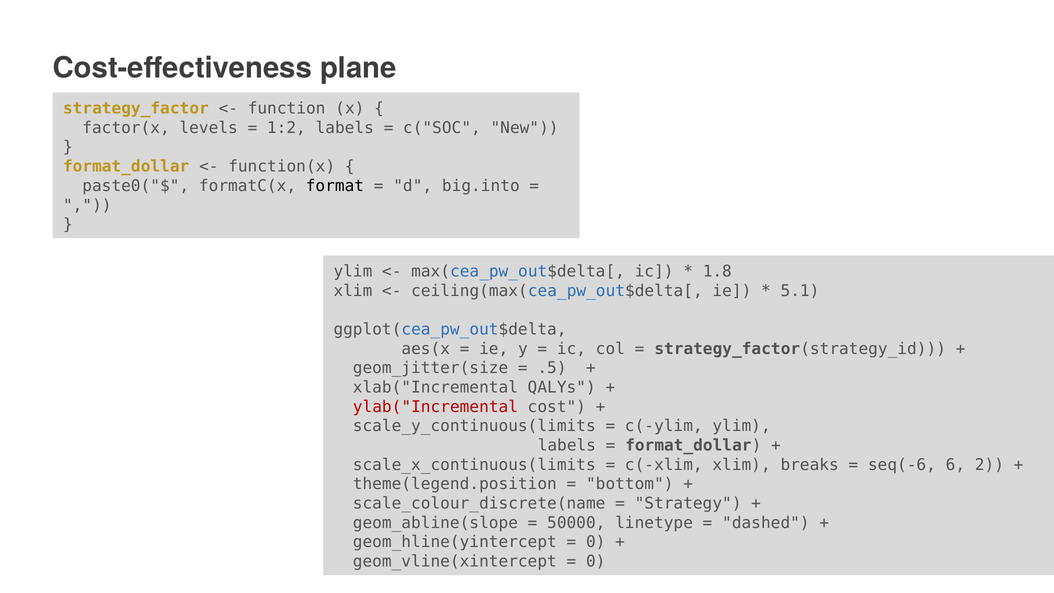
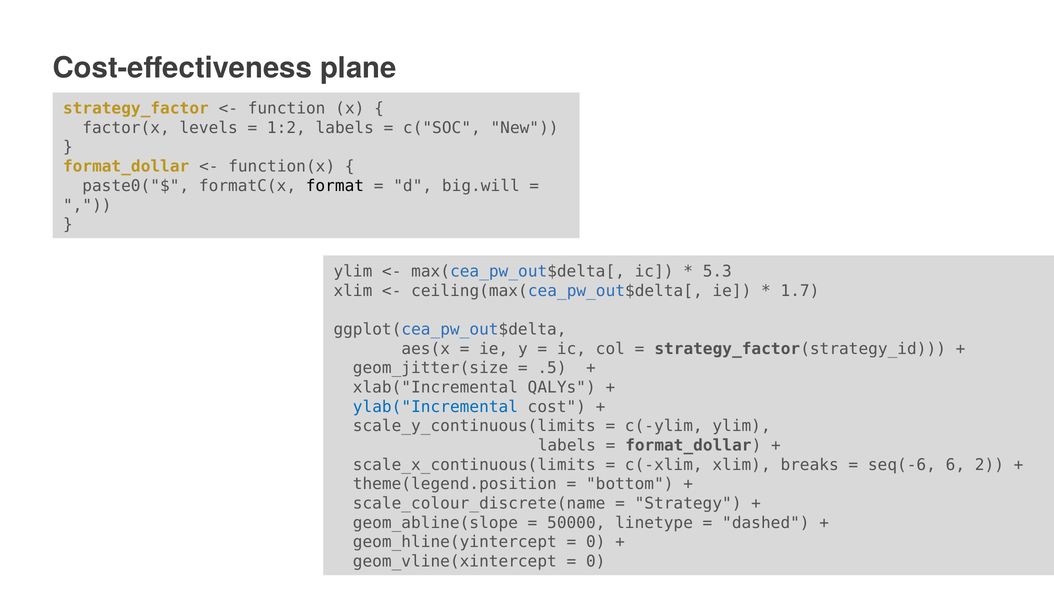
big.into: big.into -> big.will
1.8: 1.8 -> 5.3
5.1: 5.1 -> 1.7
ylab("Incremental colour: red -> blue
